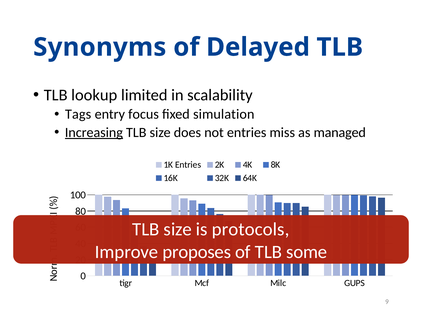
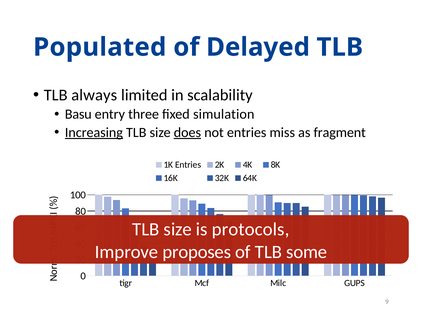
Synonyms: Synonyms -> Populated
lookup: lookup -> always
Tags: Tags -> Basu
focus: focus -> three
does underline: none -> present
managed: managed -> fragment
